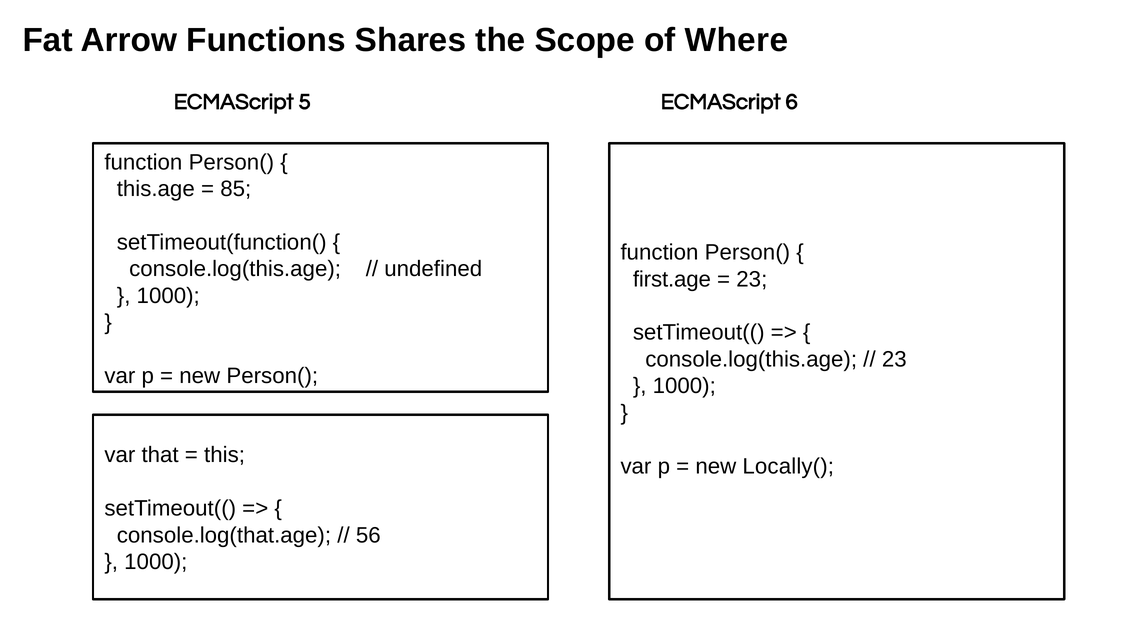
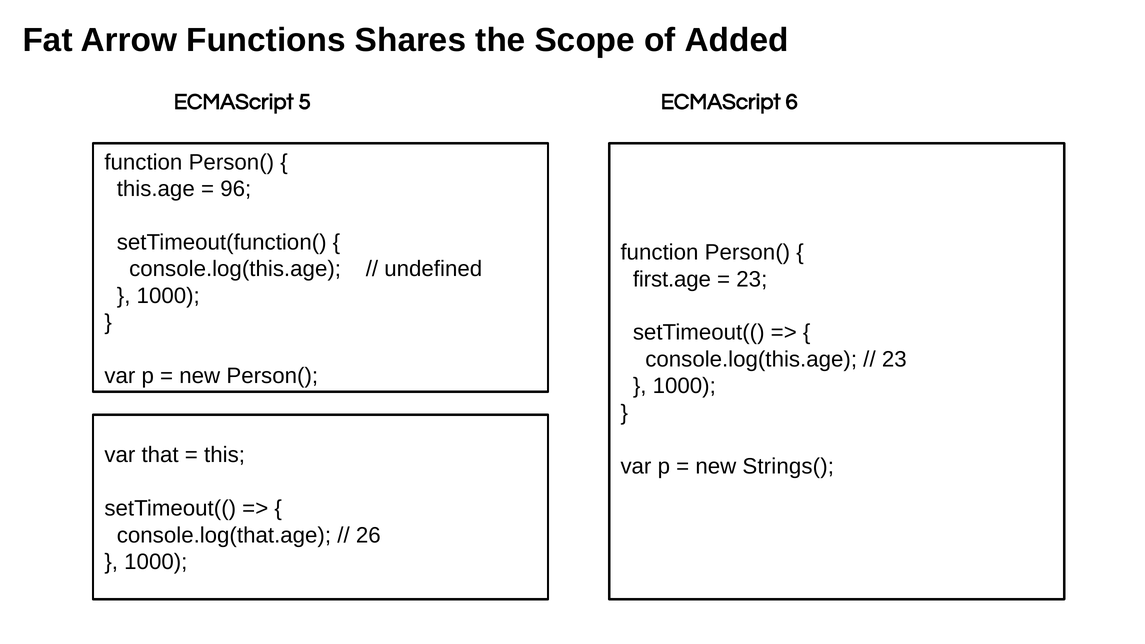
Where: Where -> Added
85: 85 -> 96
Locally(: Locally( -> Strings(
56: 56 -> 26
